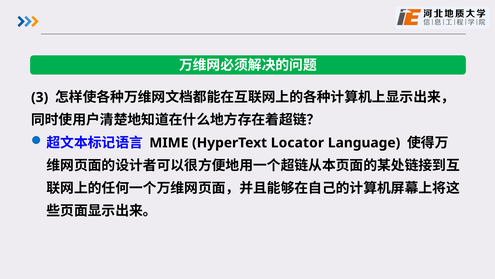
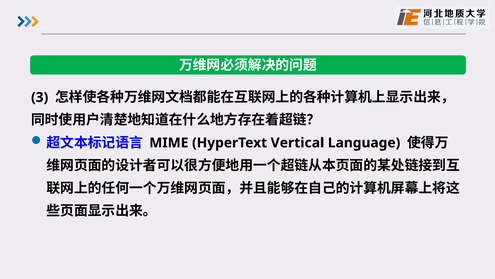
Locator: Locator -> Vertical
